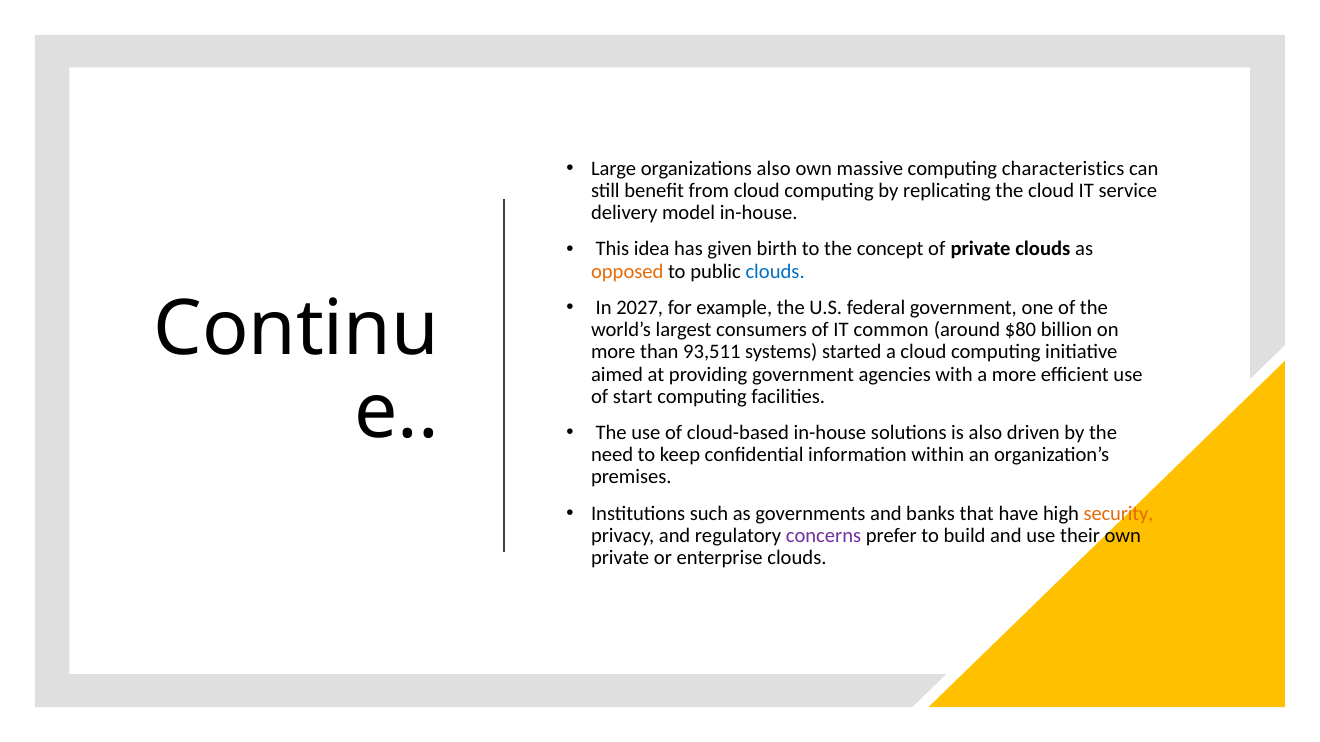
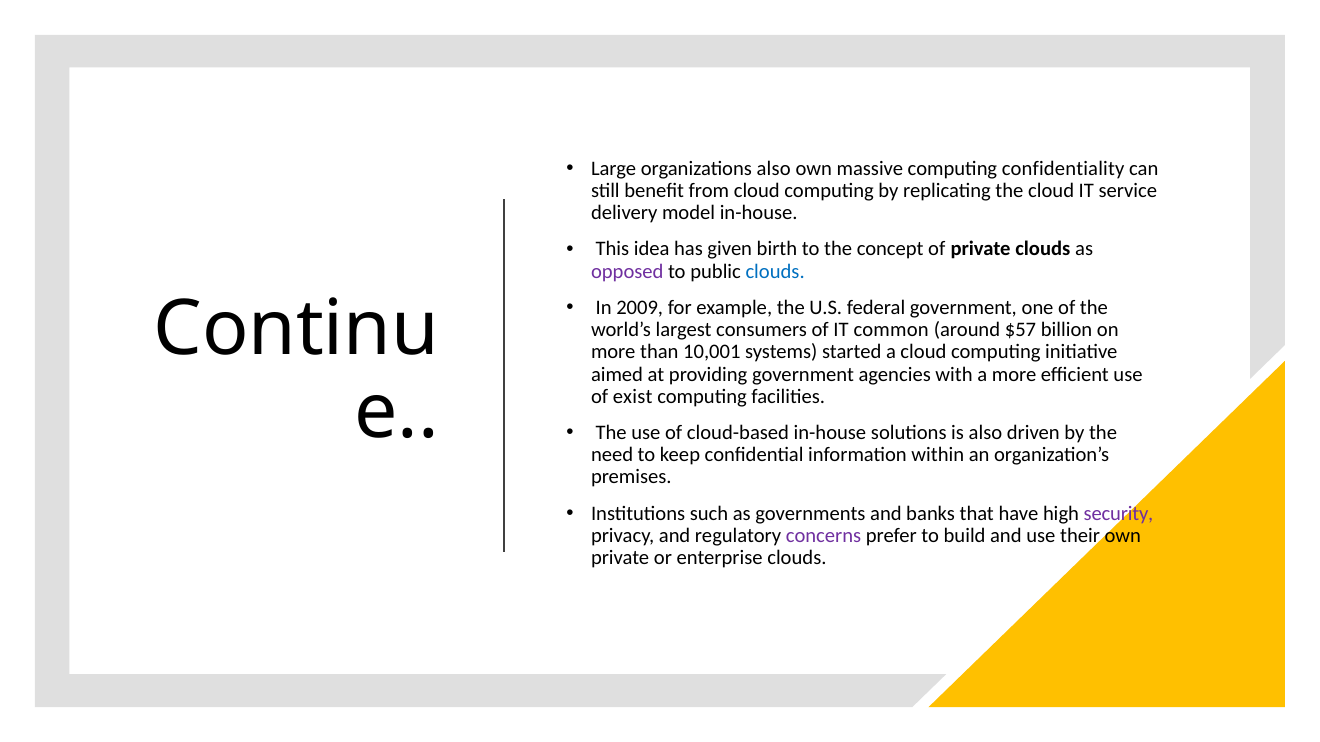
characteristics: characteristics -> confidentiality
opposed colour: orange -> purple
2027: 2027 -> 2009
$80: $80 -> $57
93,511: 93,511 -> 10,001
start: start -> exist
security colour: orange -> purple
